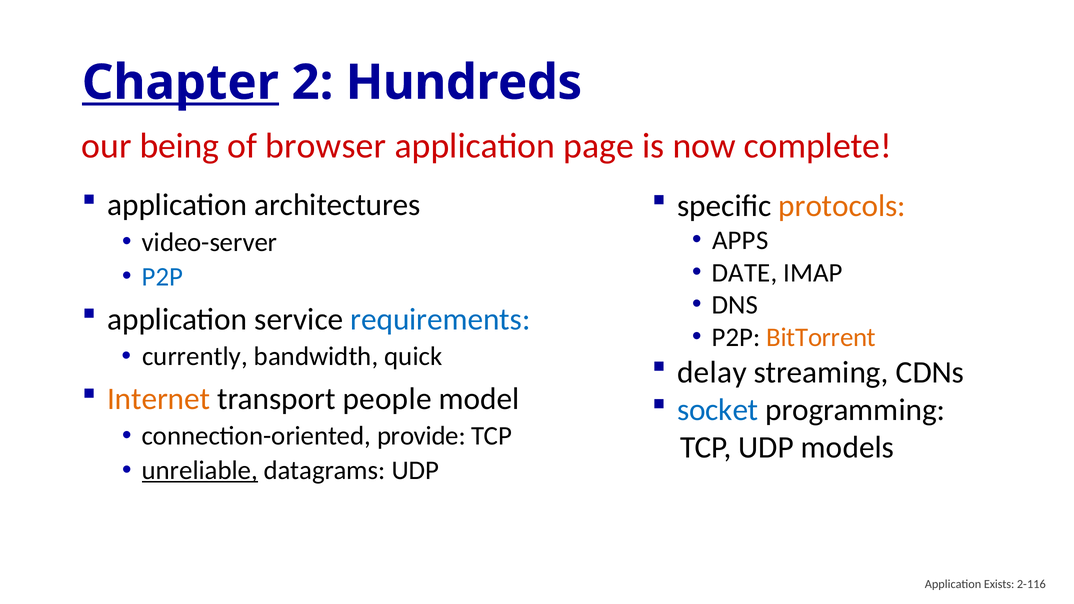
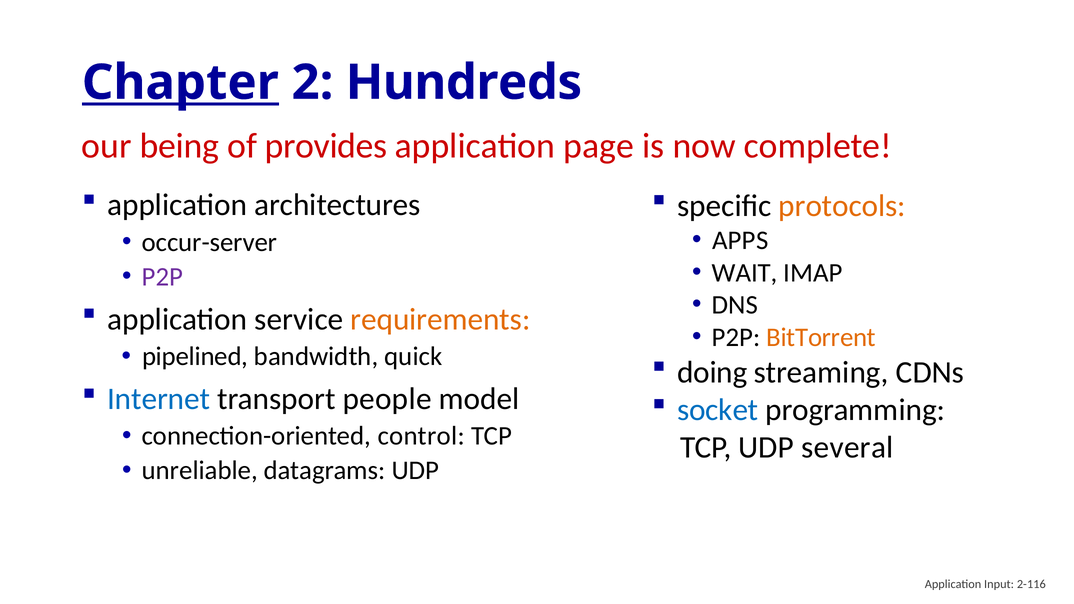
browser: browser -> provides
video-server: video-server -> occur-server
DATE: DATE -> WAIT
P2P at (163, 277) colour: blue -> purple
requirements colour: blue -> orange
currently: currently -> pipelined
delay: delay -> doing
Internet colour: orange -> blue
provide: provide -> control
models: models -> several
unreliable underline: present -> none
Exists: Exists -> Input
